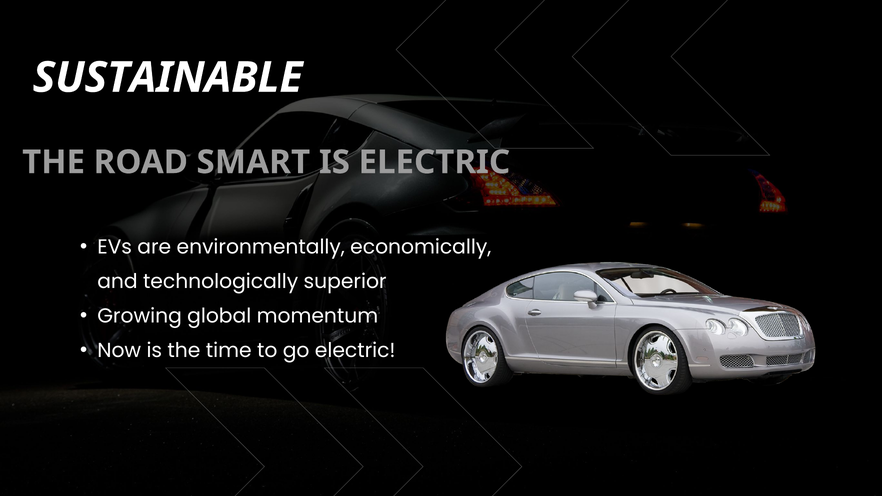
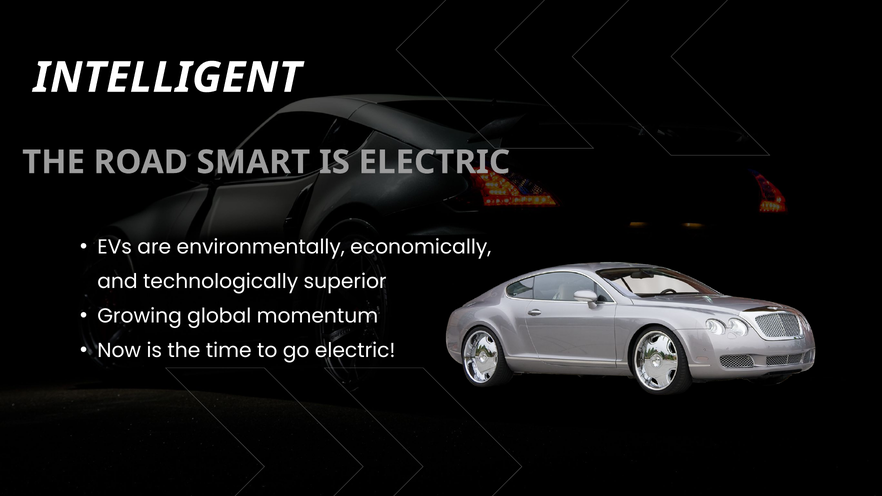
SUSTAINABLE: SUSTAINABLE -> INTELLIGENT
